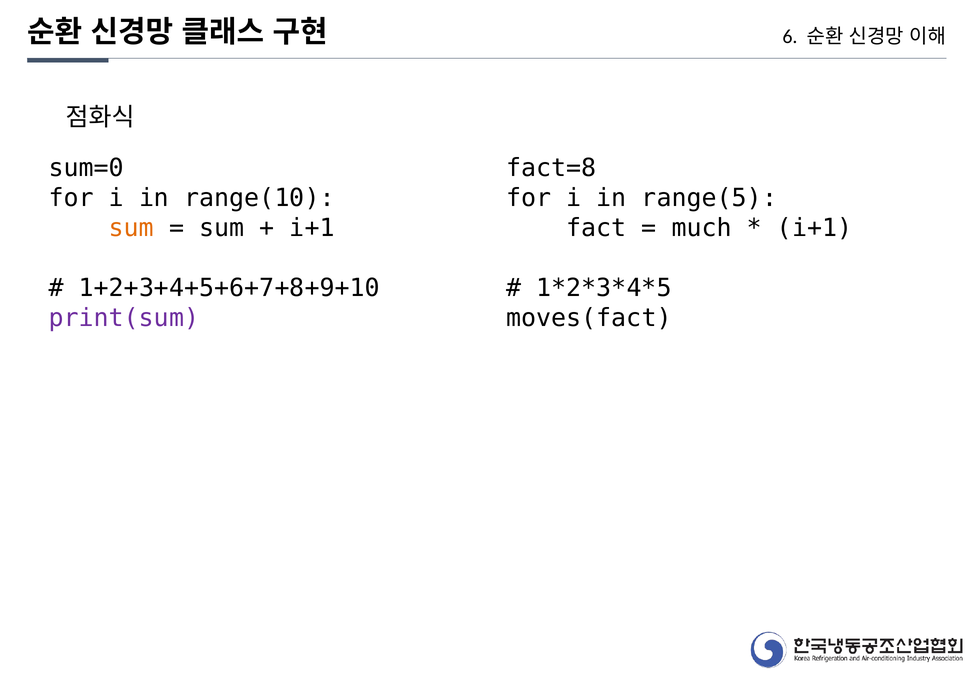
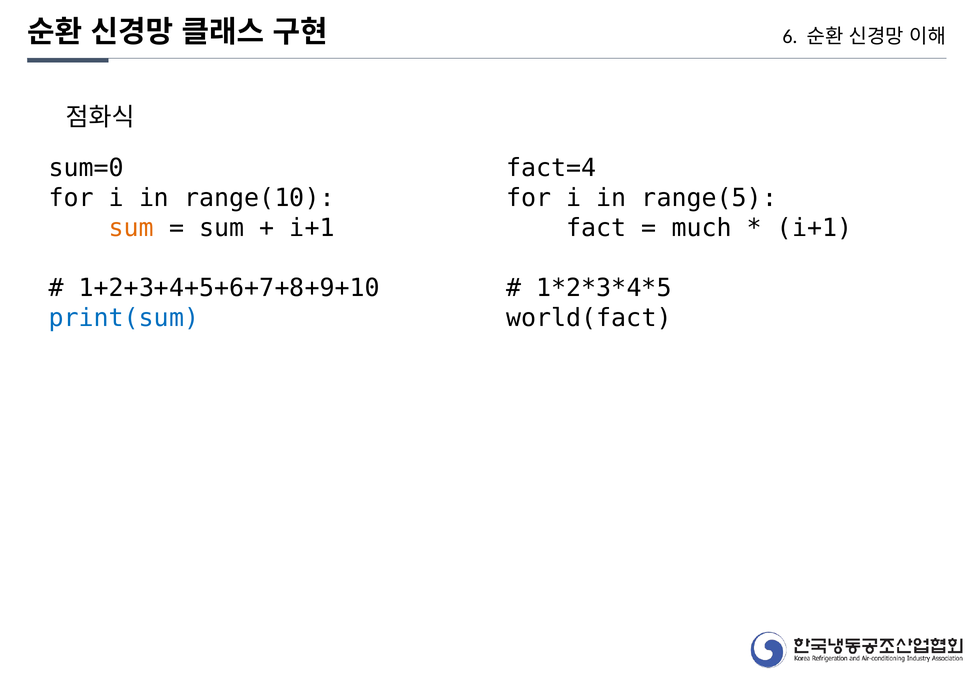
fact=8: fact=8 -> fact=4
print(sum colour: purple -> blue
moves(fact: moves(fact -> world(fact
